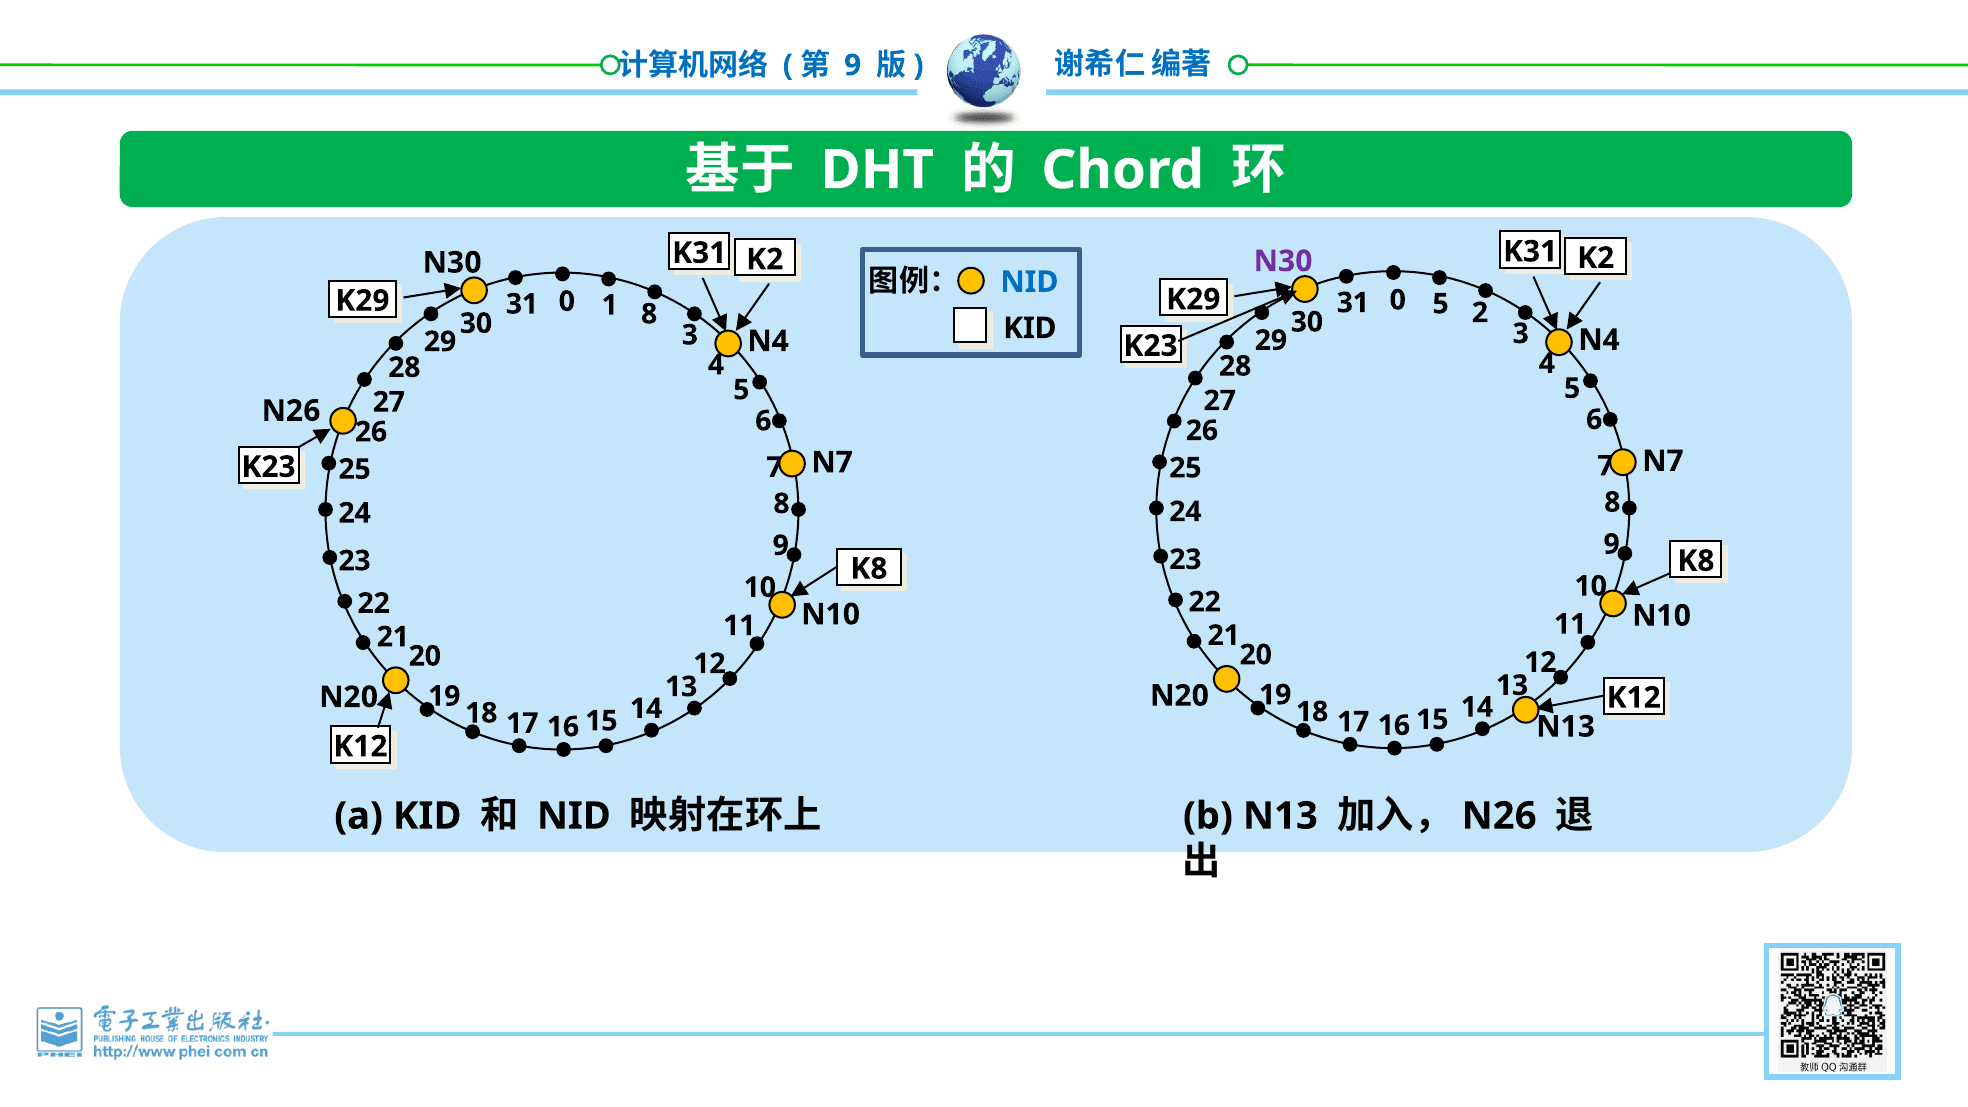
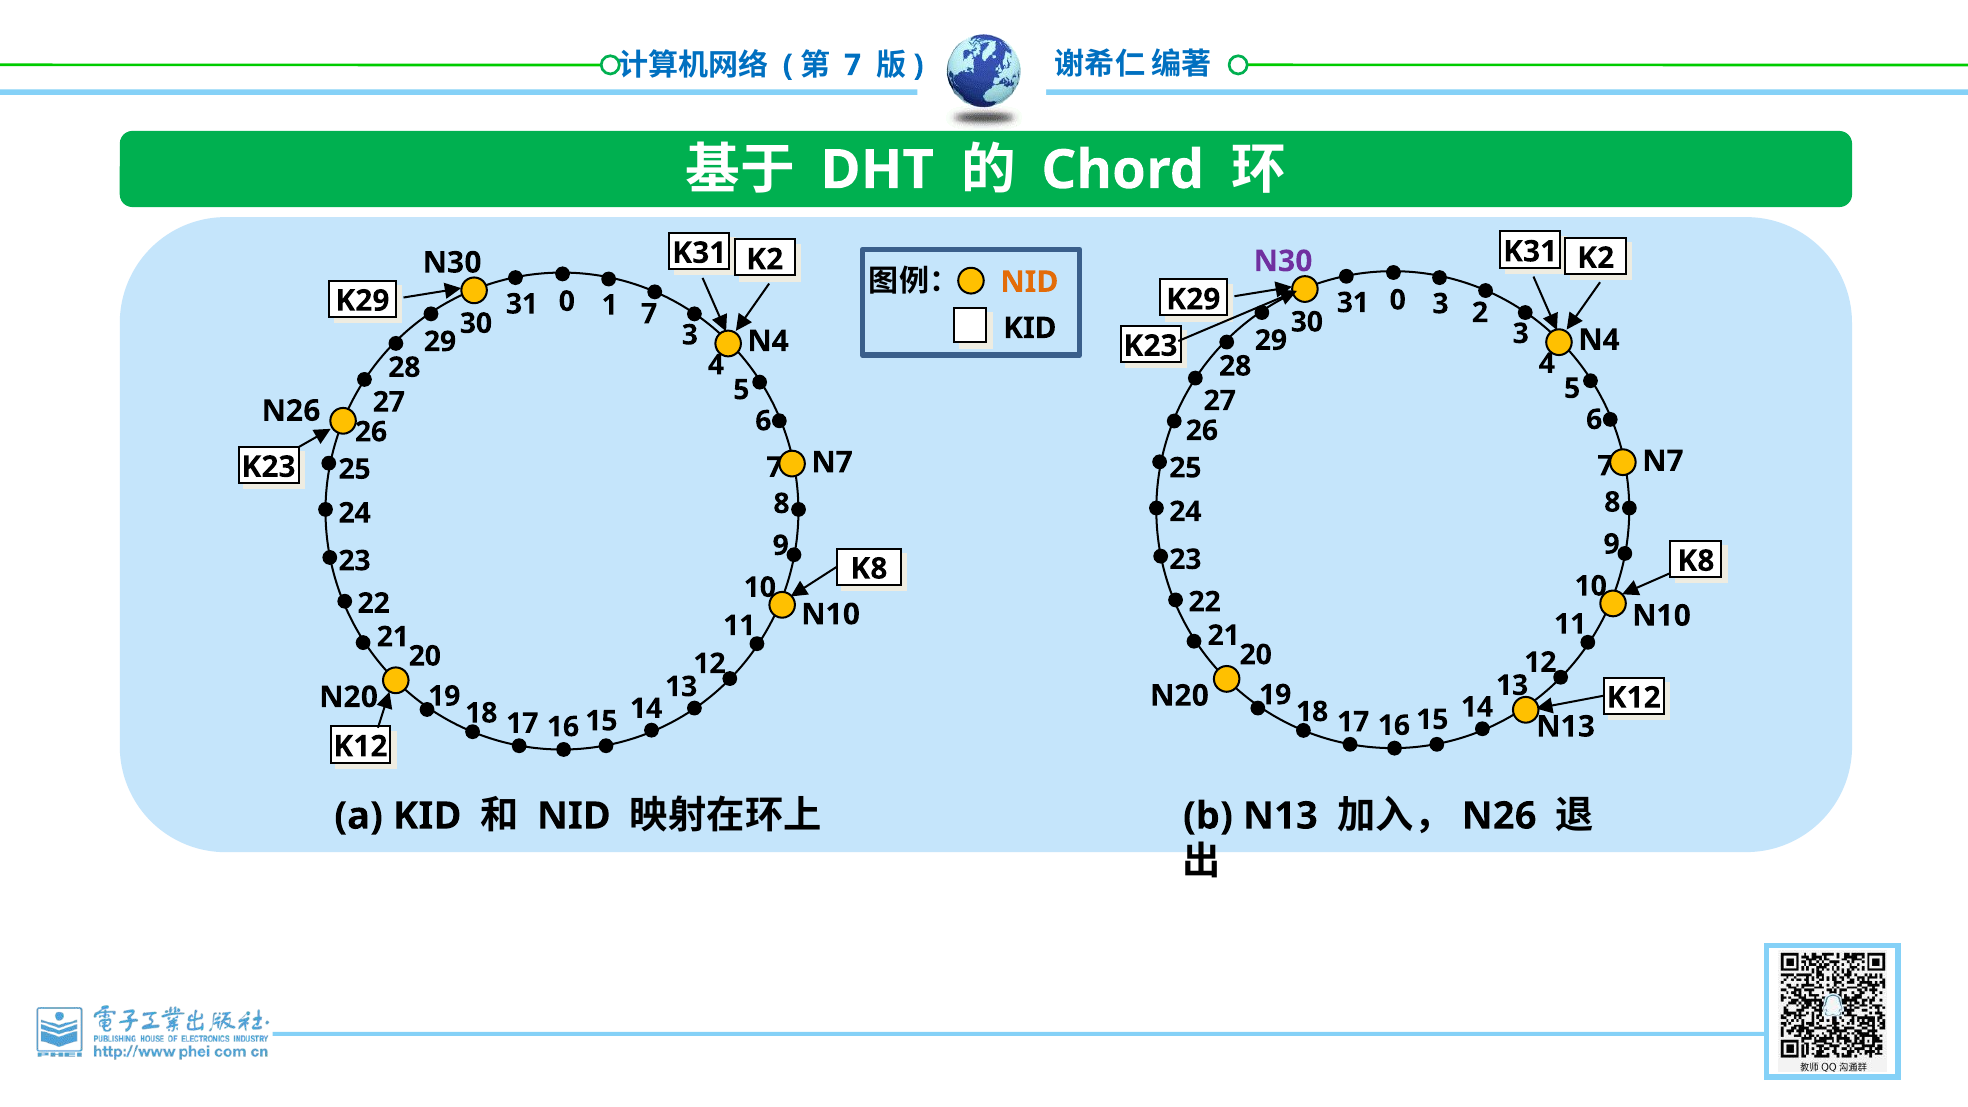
9 at (853, 65): 9 -> 7
NID at (1029, 282) colour: blue -> orange
0 5: 5 -> 3
1 8: 8 -> 7
